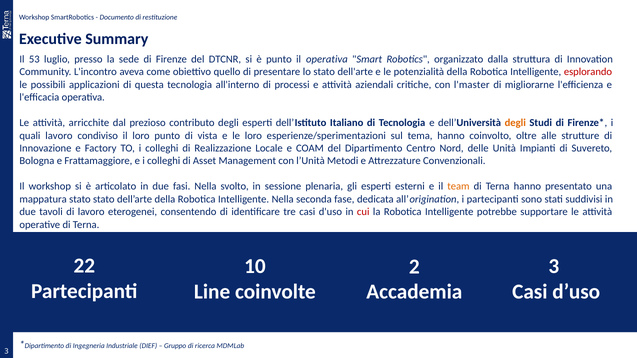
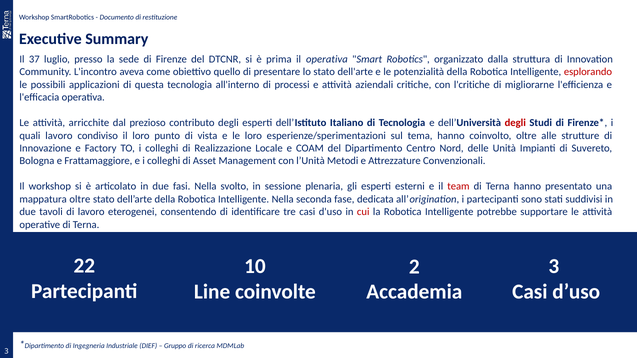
53: 53 -> 37
è punto: punto -> prima
l'master: l'master -> l'critiche
degli at (515, 123) colour: orange -> red
team colour: orange -> red
mappatura stato: stato -> oltre
